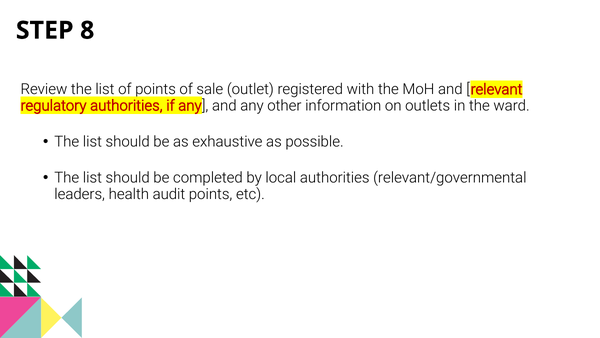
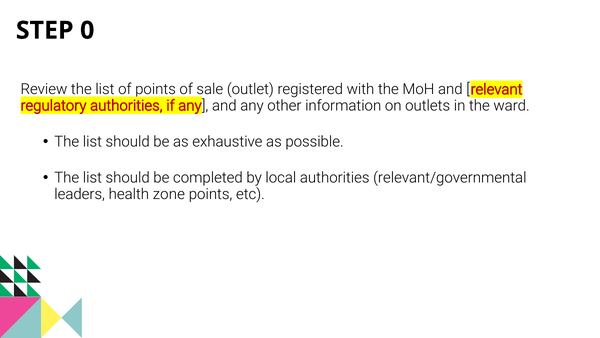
8: 8 -> 0
audit: audit -> zone
